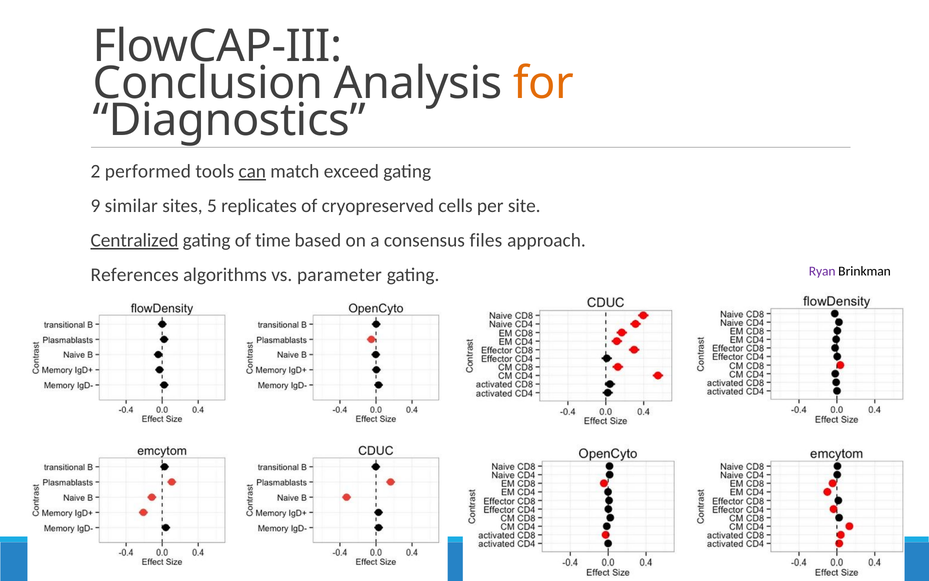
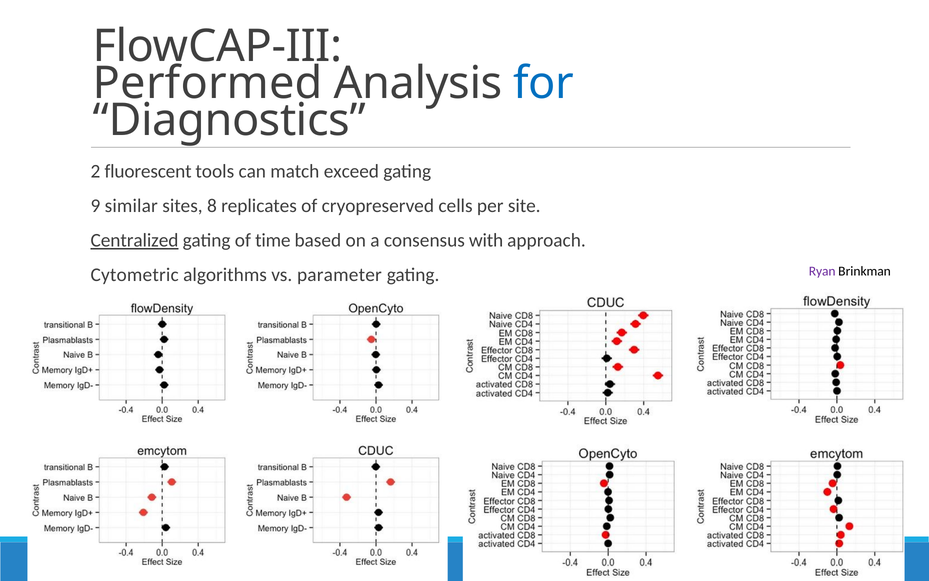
Conclusion: Conclusion -> Performed
for colour: orange -> blue
performed: performed -> fluorescent
can underline: present -> none
5: 5 -> 8
files: files -> with
References: References -> Cytometric
